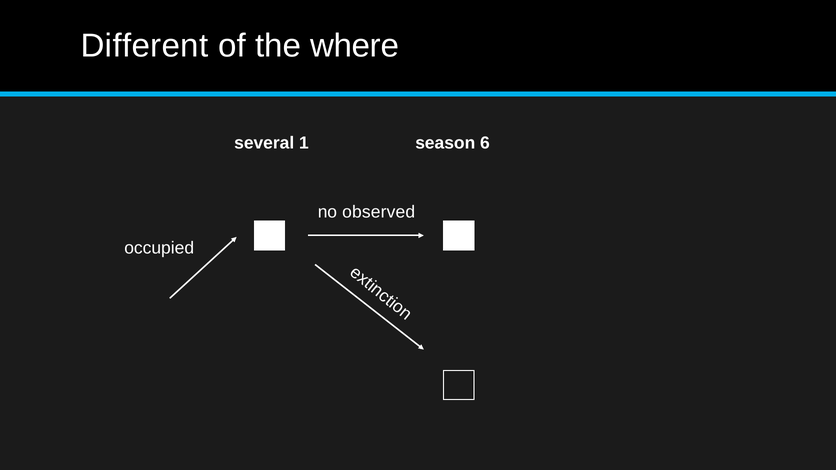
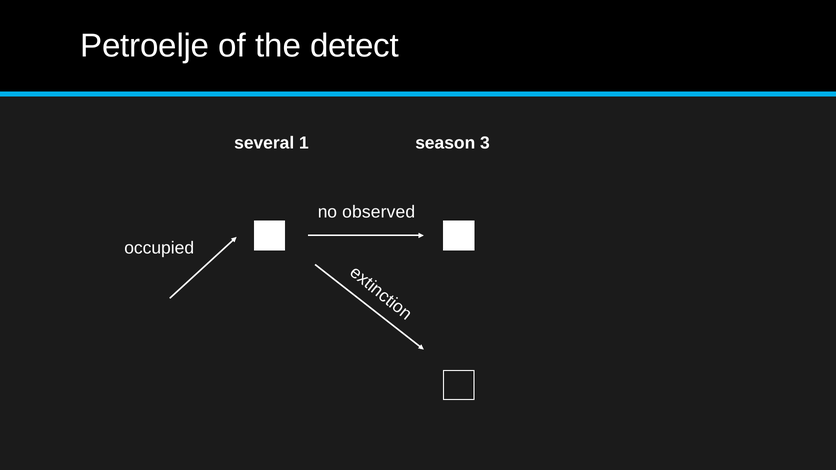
Different: Different -> Petroelje
where: where -> detect
6: 6 -> 3
